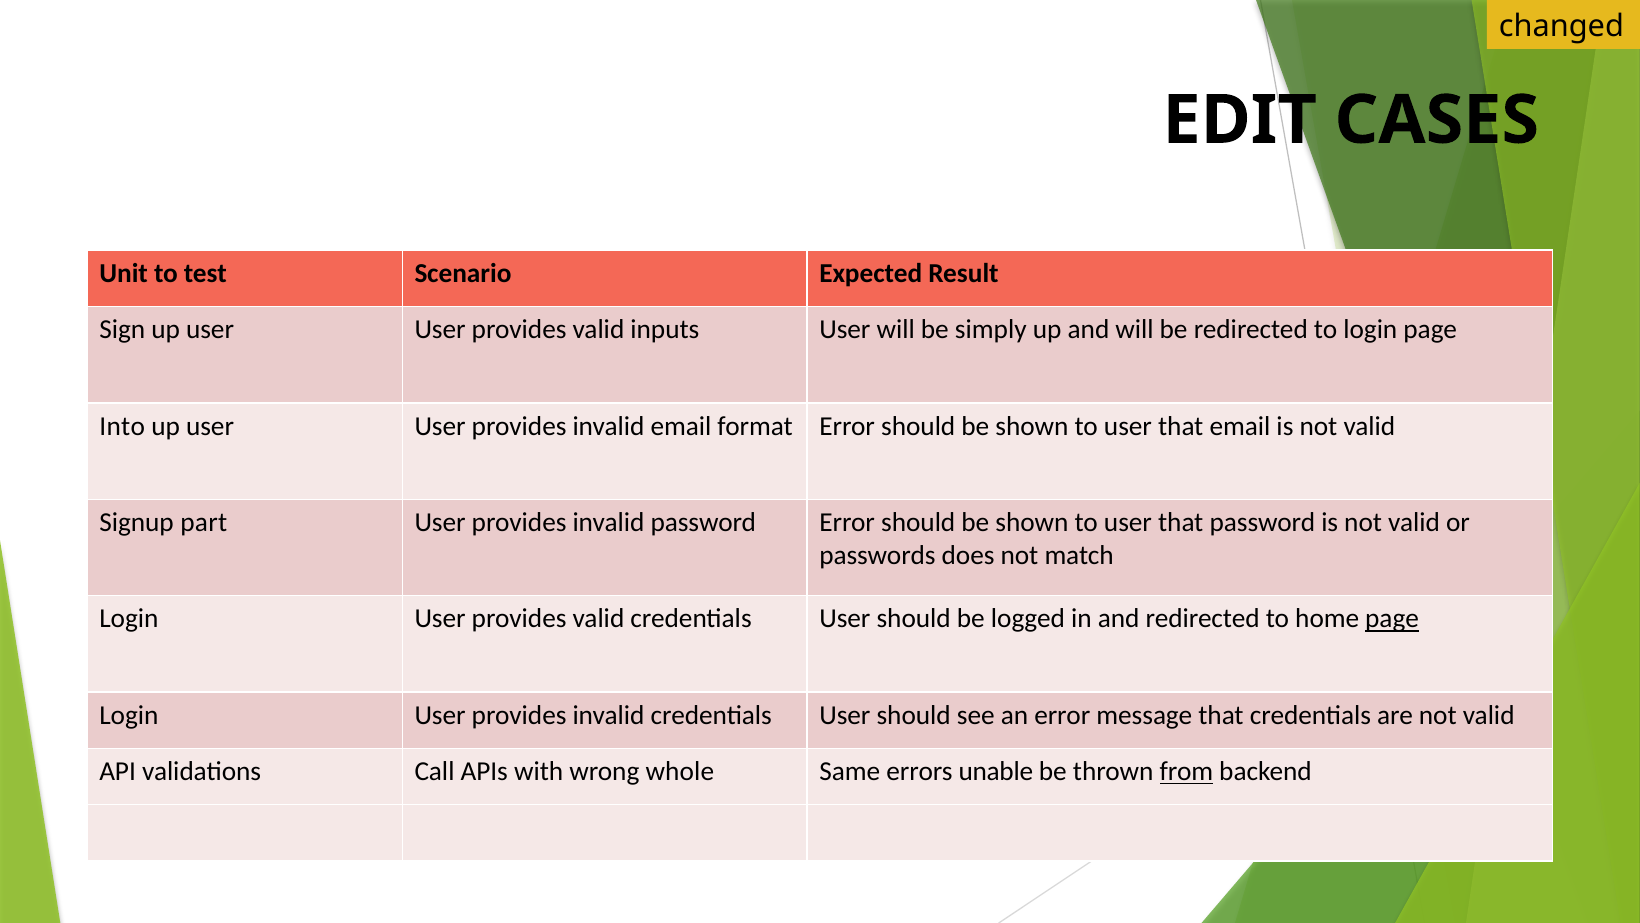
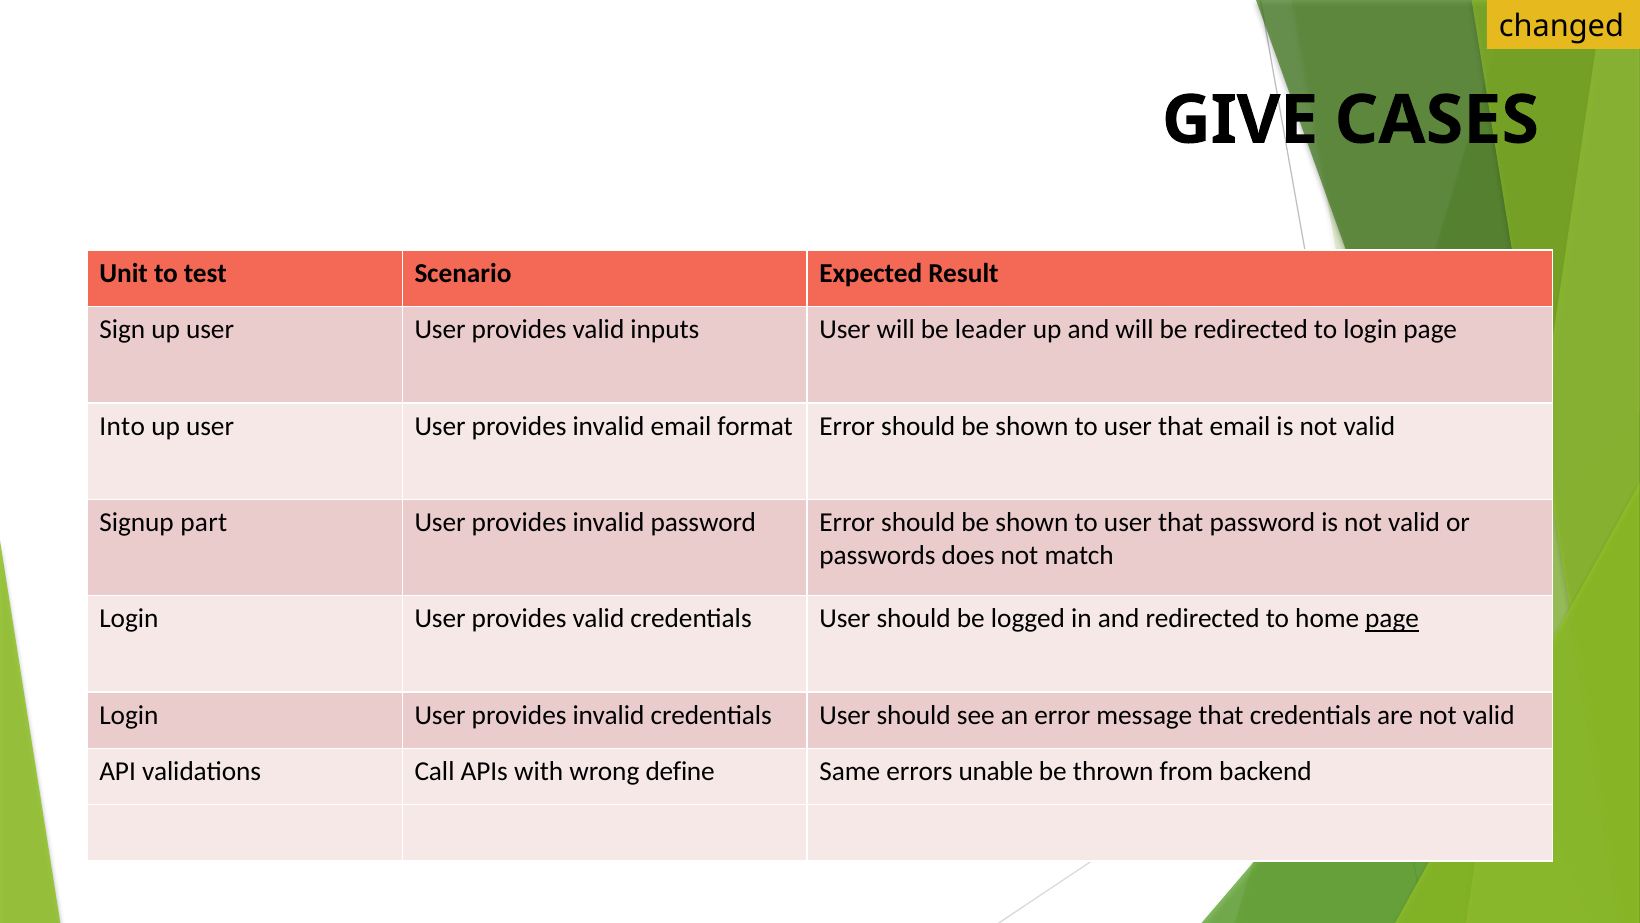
EDIT: EDIT -> GIVE
simply: simply -> leader
whole: whole -> define
from underline: present -> none
